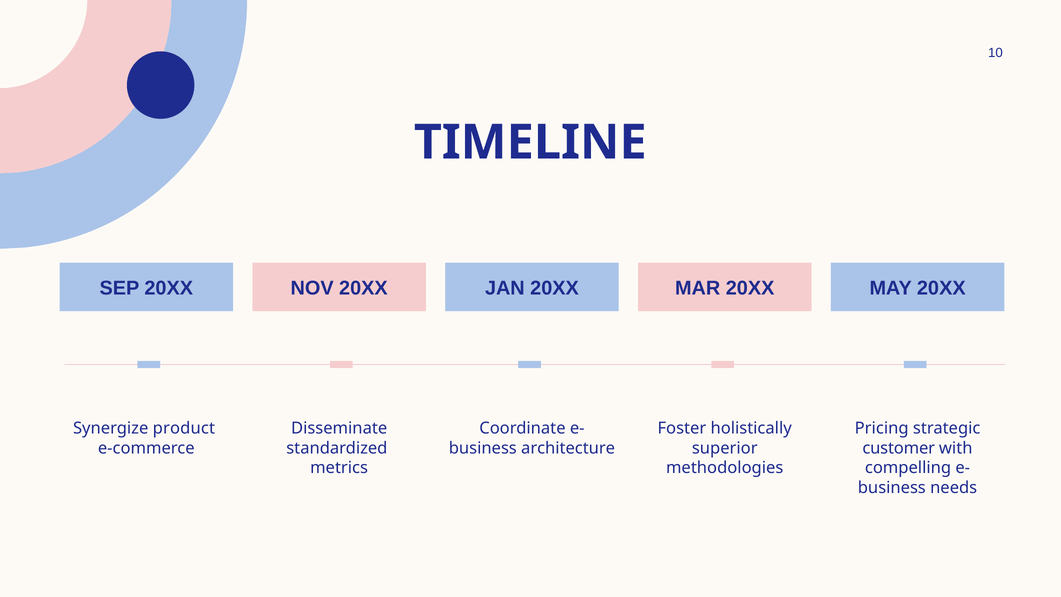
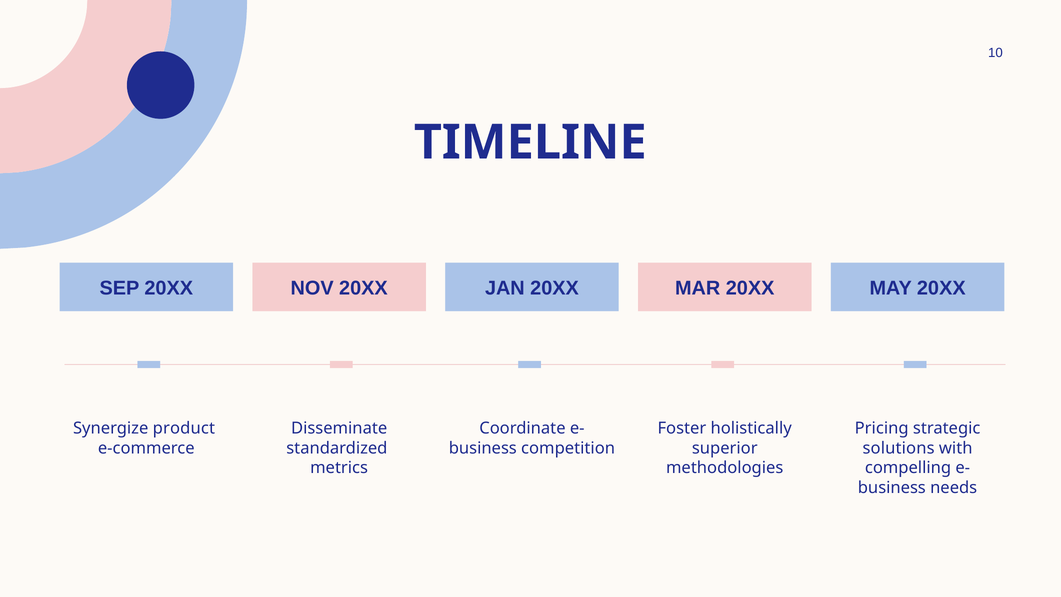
architecture: architecture -> competition
customer: customer -> solutions
